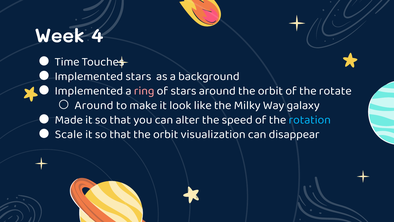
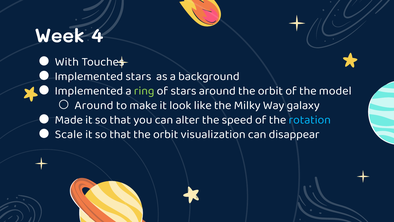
Time: Time -> With
ring colour: pink -> light green
rotate: rotate -> model
